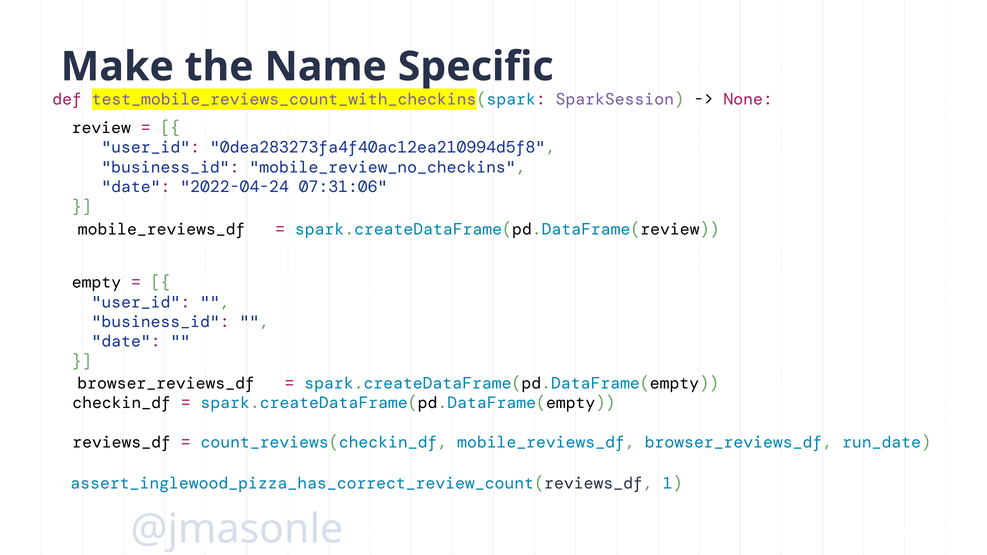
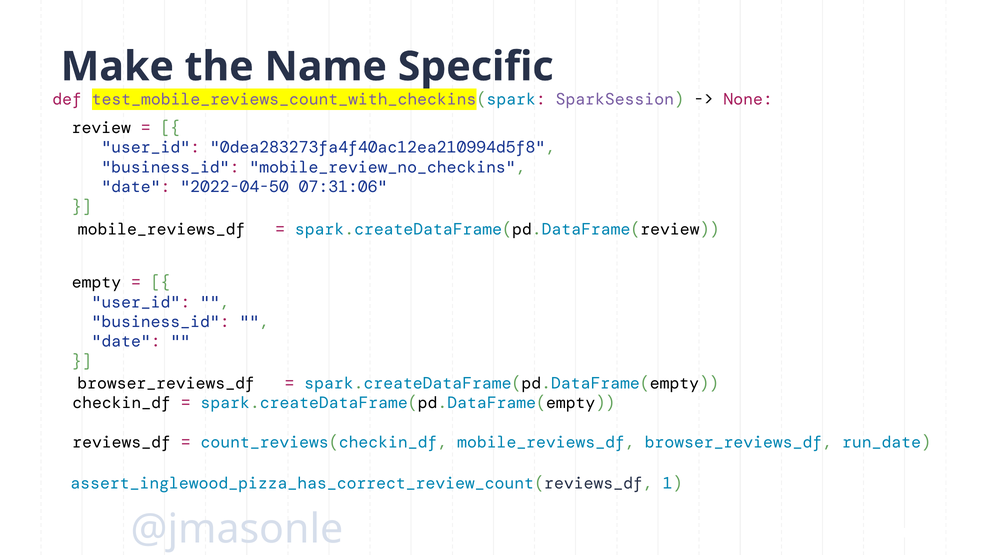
2022-04-24: 2022-04-24 -> 2022-04-50
